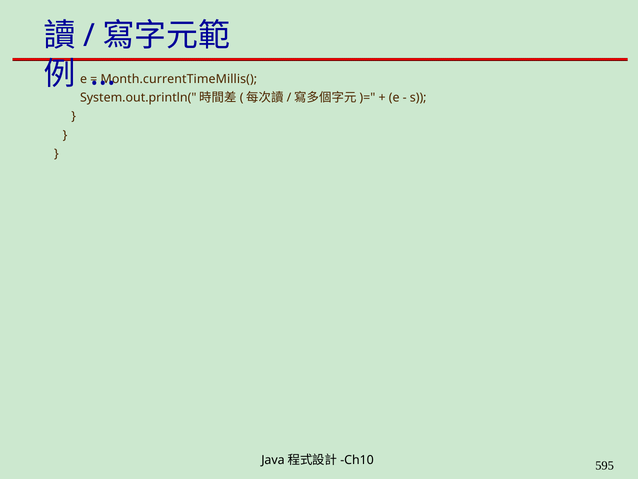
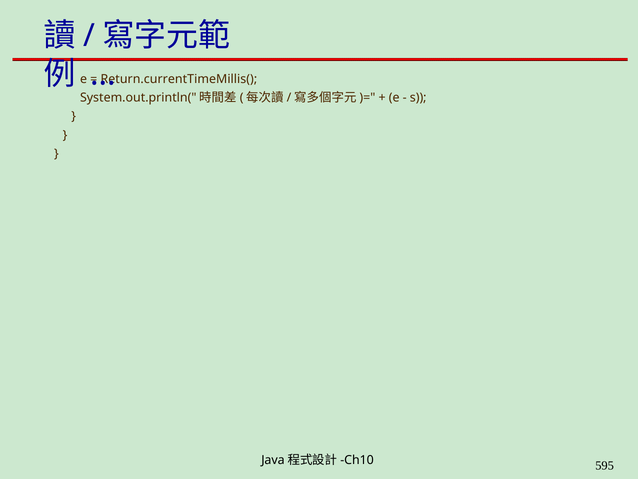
Month.currentTimeMillis(: Month.currentTimeMillis( -> Return.currentTimeMillis(
